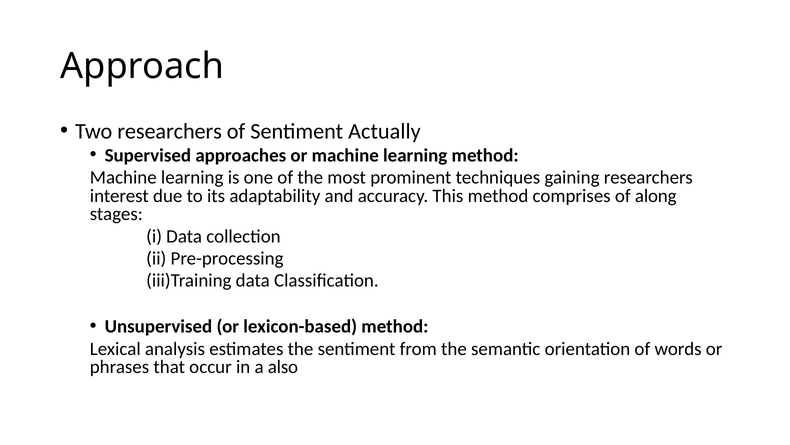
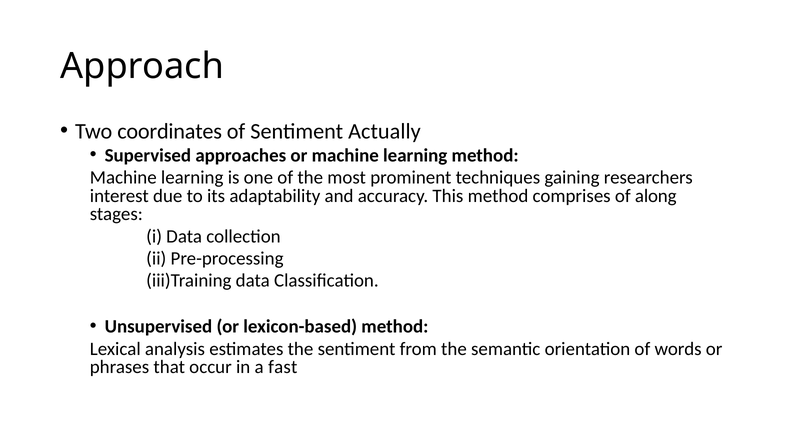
Two researchers: researchers -> coordinates
also: also -> fast
